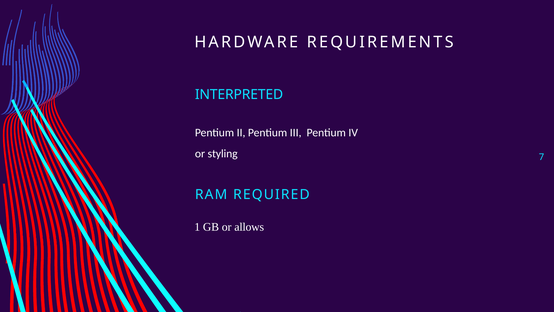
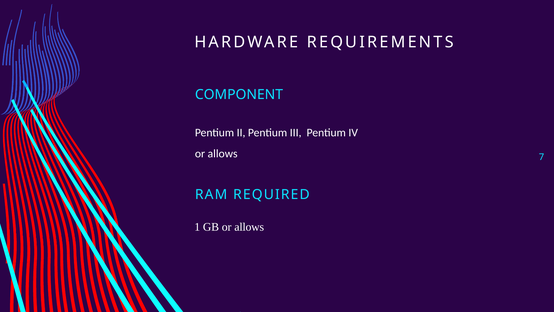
INTERPRETED: INTERPRETED -> COMPONENT
styling at (223, 153): styling -> allows
